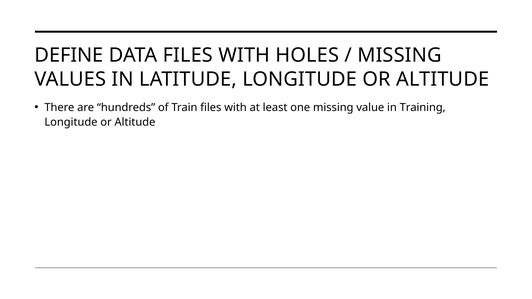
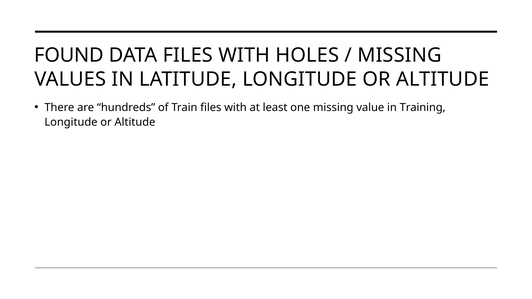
DEFINE: DEFINE -> FOUND
